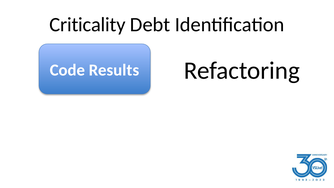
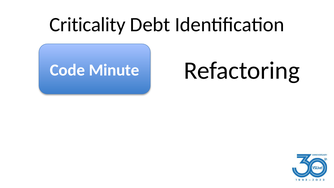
Results: Results -> Minute
